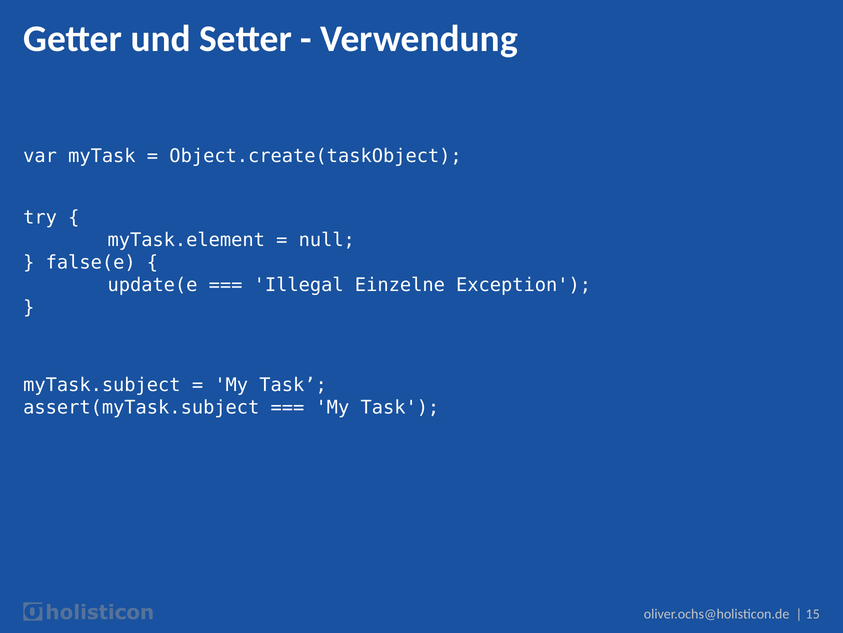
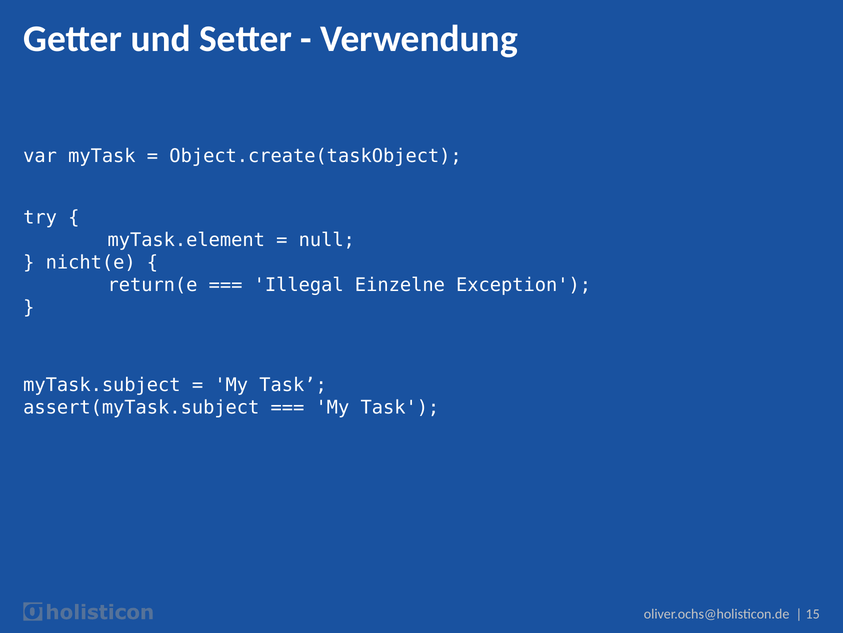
false(e: false(e -> nicht(e
update(e: update(e -> return(e
